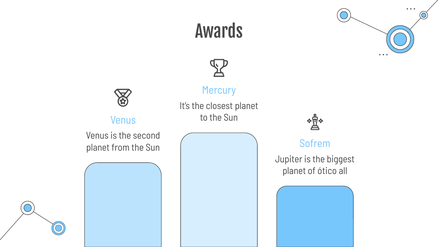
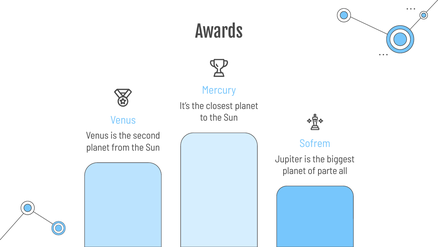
ótico: ótico -> parte
